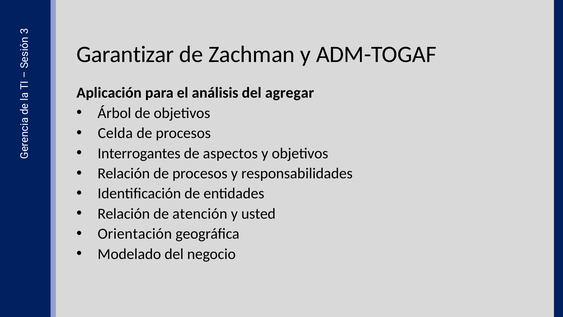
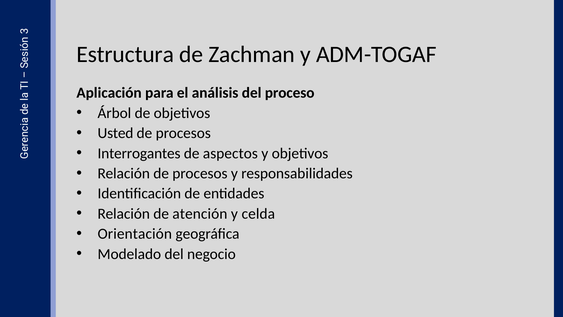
Garantizar: Garantizar -> Estructura
agregar: agregar -> proceso
Celda: Celda -> Usted
usted: usted -> celda
